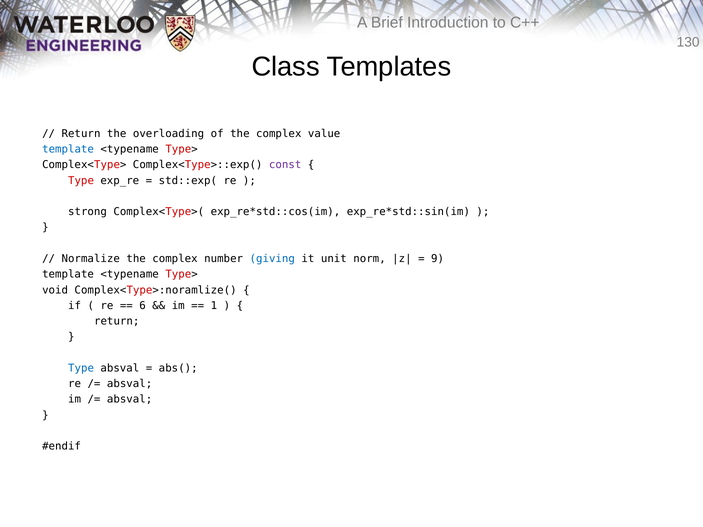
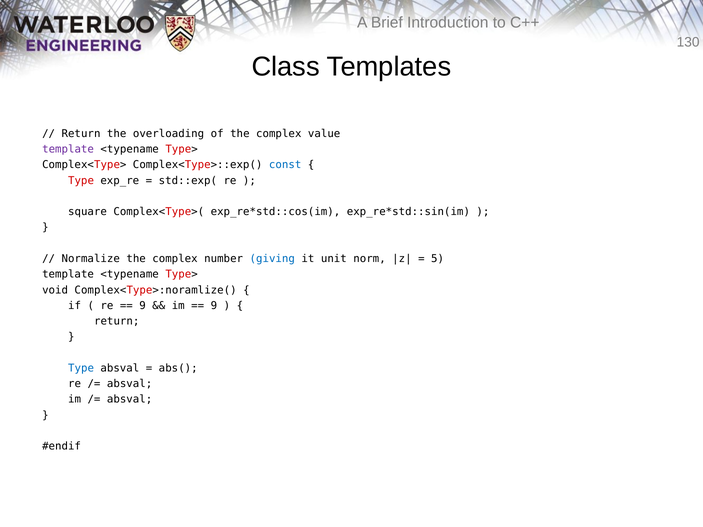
template at (68, 149) colour: blue -> purple
const colour: purple -> blue
strong: strong -> square
9: 9 -> 5
6 at (143, 306): 6 -> 9
1 at (214, 306): 1 -> 9
